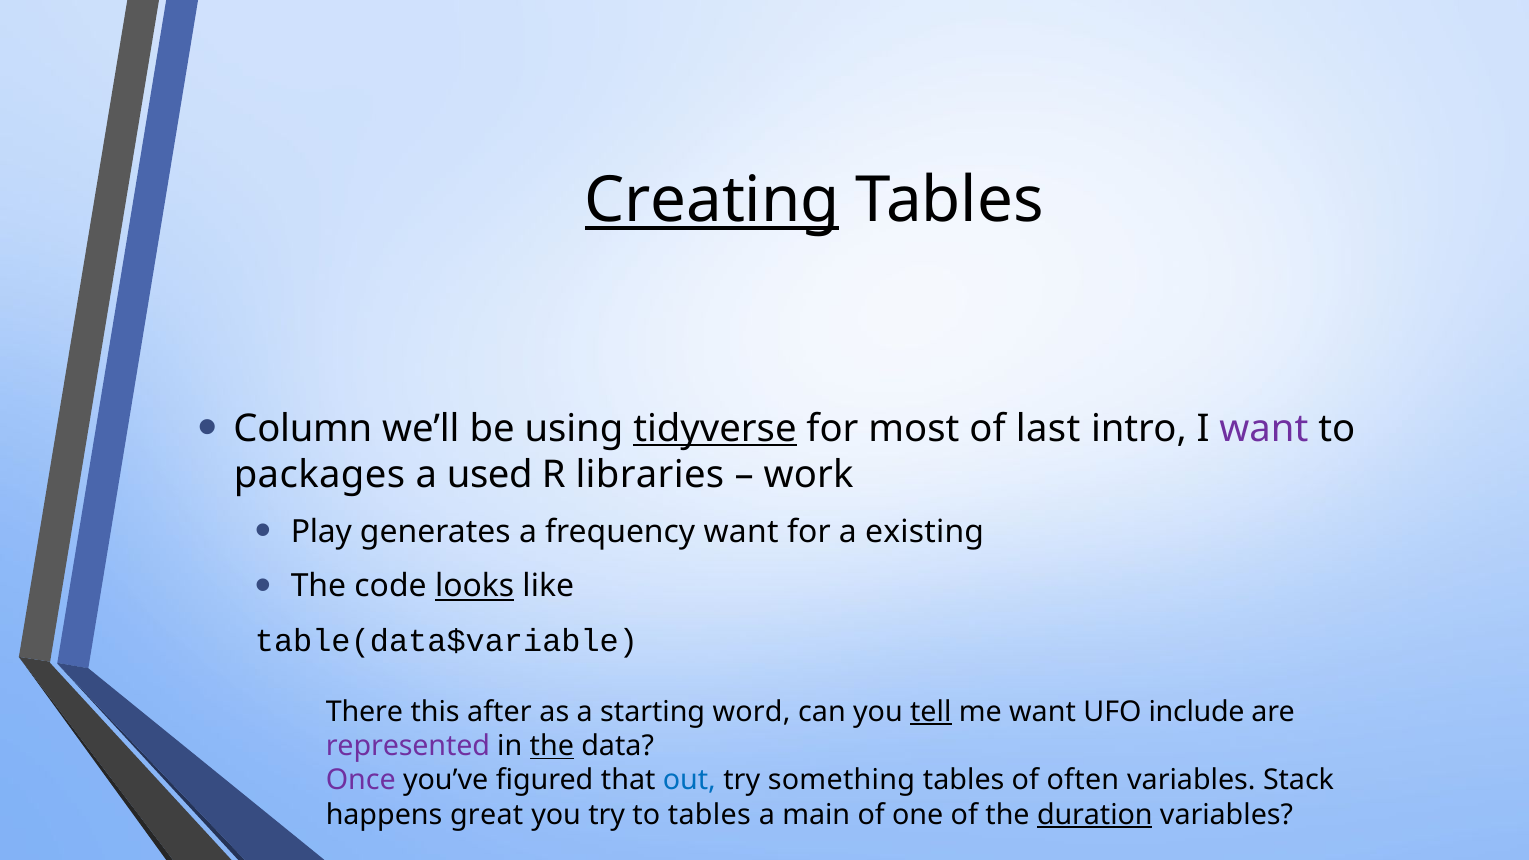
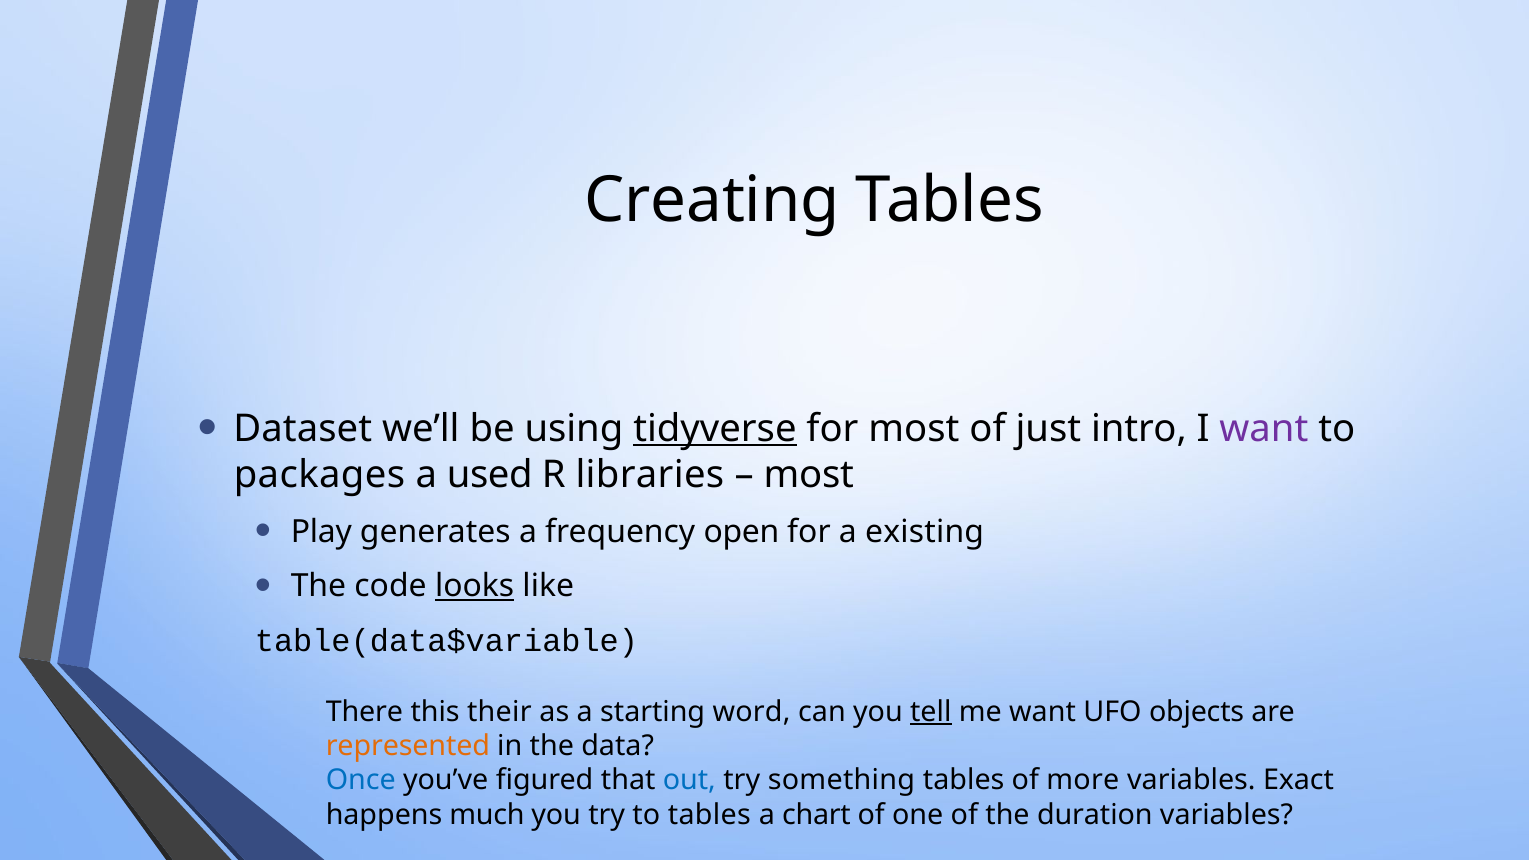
Creating underline: present -> none
Column: Column -> Dataset
last: last -> just
work at (809, 475): work -> most
frequency want: want -> open
after: after -> their
include: include -> objects
represented colour: purple -> orange
the at (552, 746) underline: present -> none
Once colour: purple -> blue
often: often -> more
Stack: Stack -> Exact
great: great -> much
main: main -> chart
duration underline: present -> none
